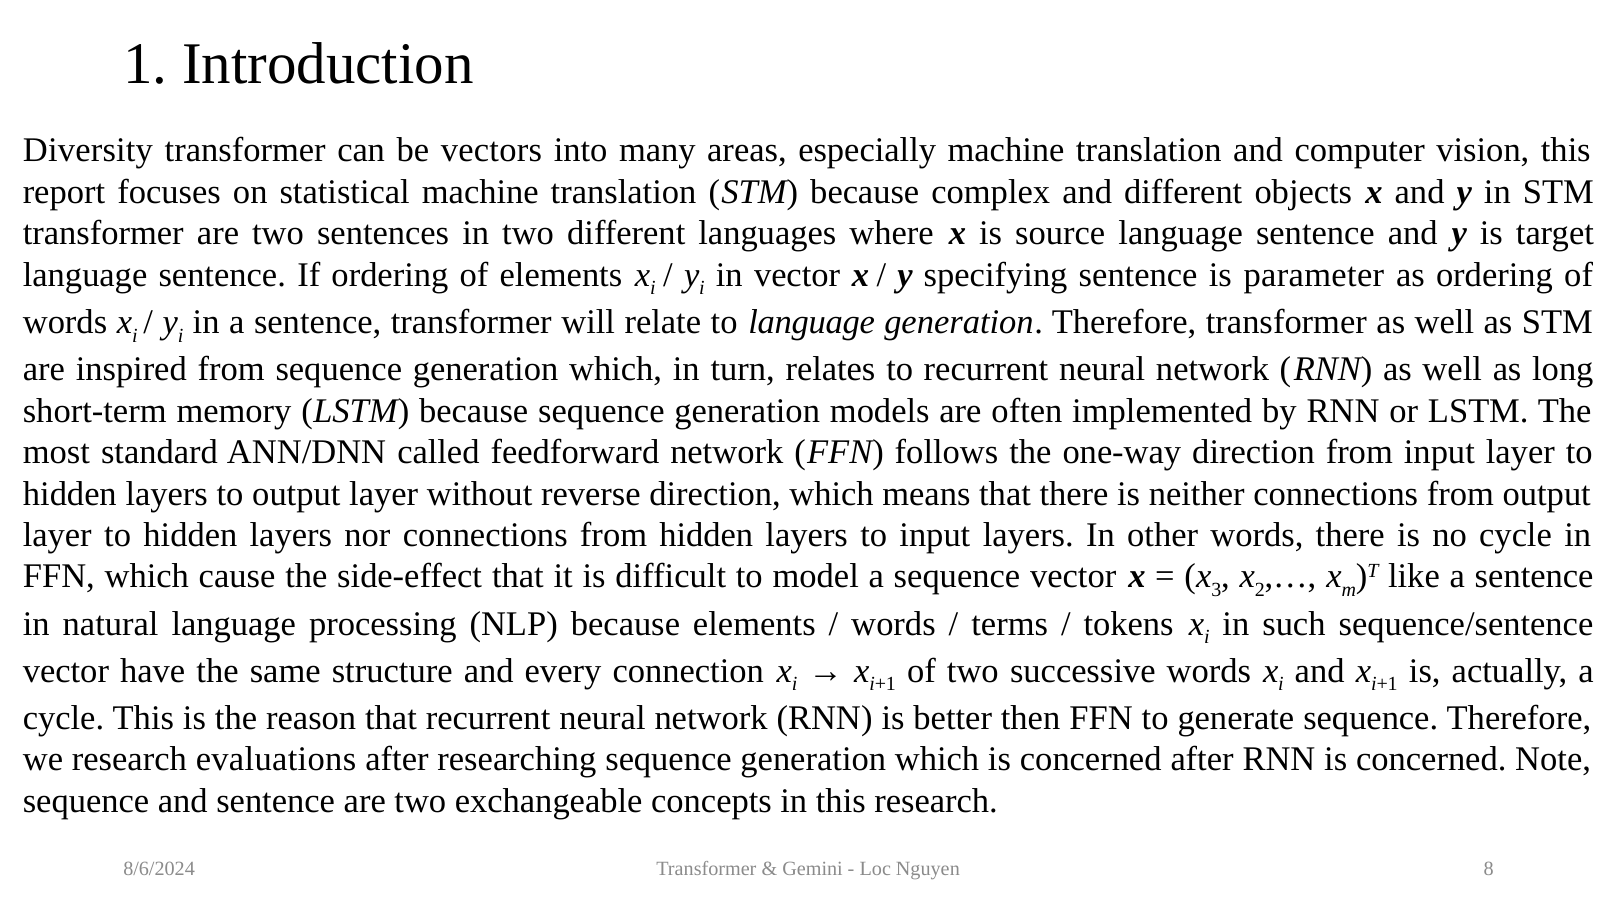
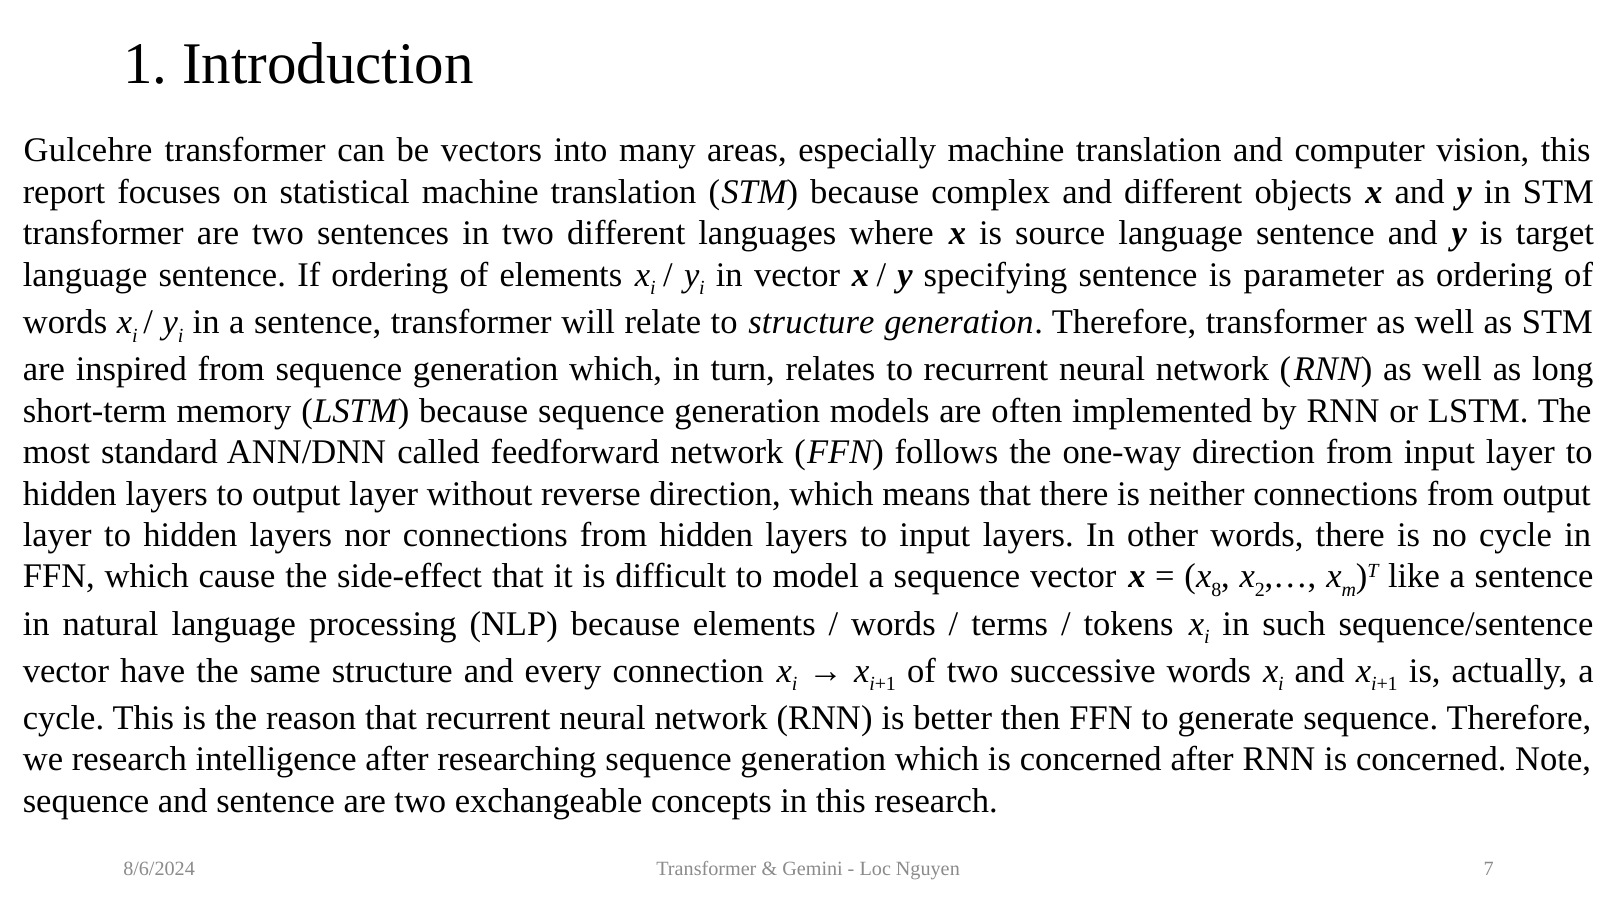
Diversity: Diversity -> Gulcehre
to language: language -> structure
3: 3 -> 8
evaluations: evaluations -> intelligence
8: 8 -> 7
